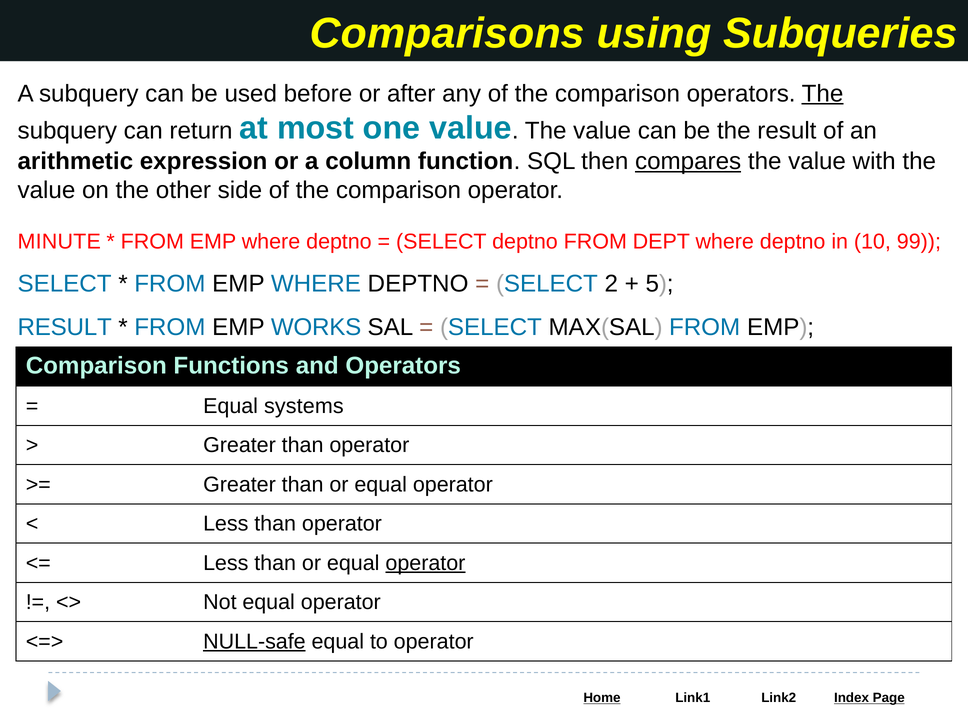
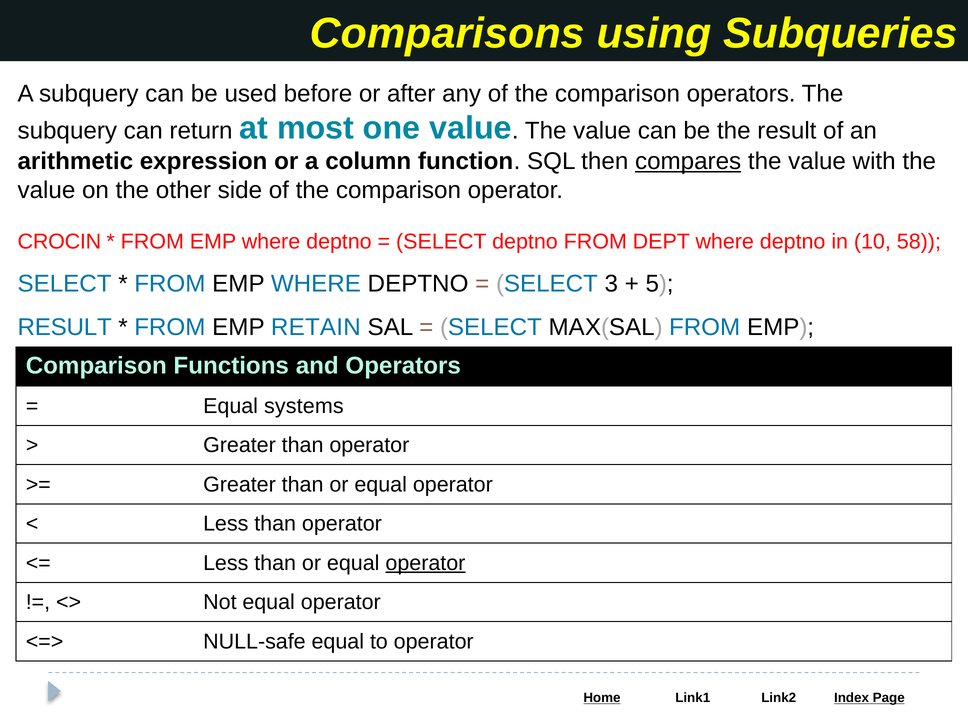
The at (823, 94) underline: present -> none
MINUTE: MINUTE -> CROCIN
99: 99 -> 58
2: 2 -> 3
WORKS: WORKS -> RETAIN
NULL-safe underline: present -> none
